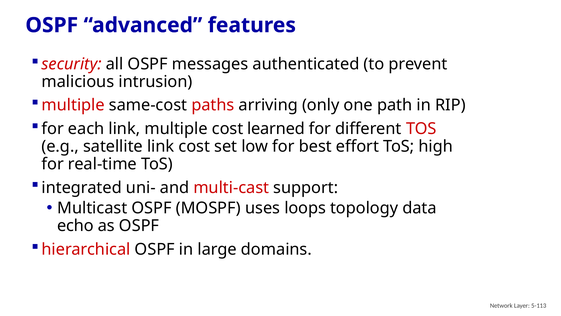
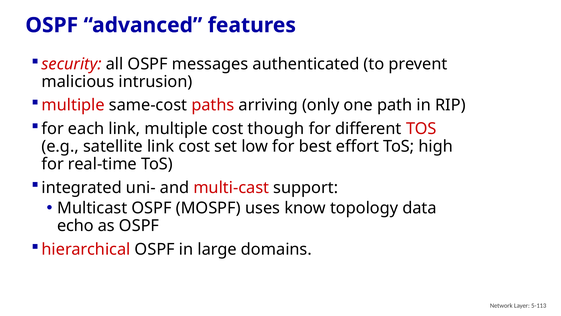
learned: learned -> though
loops: loops -> know
